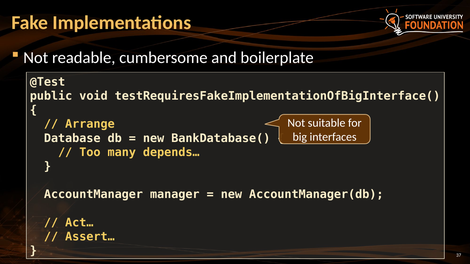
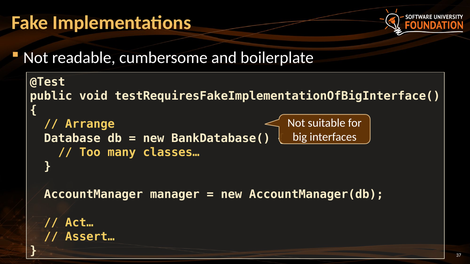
depends…: depends… -> classes…
